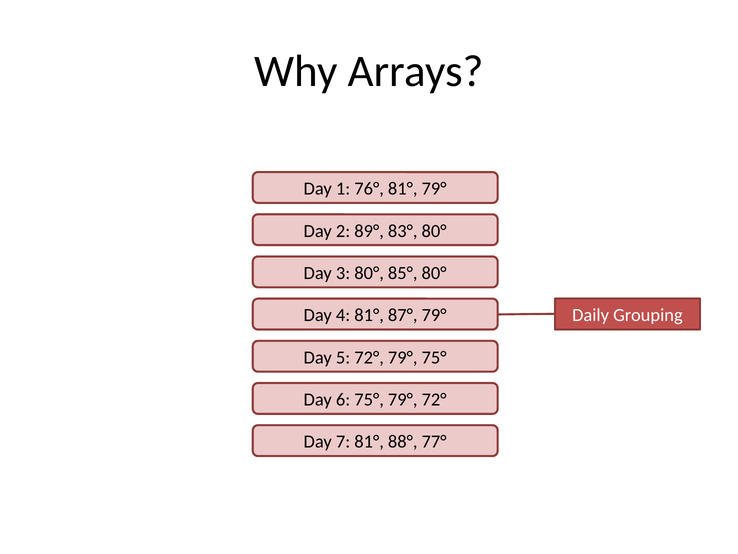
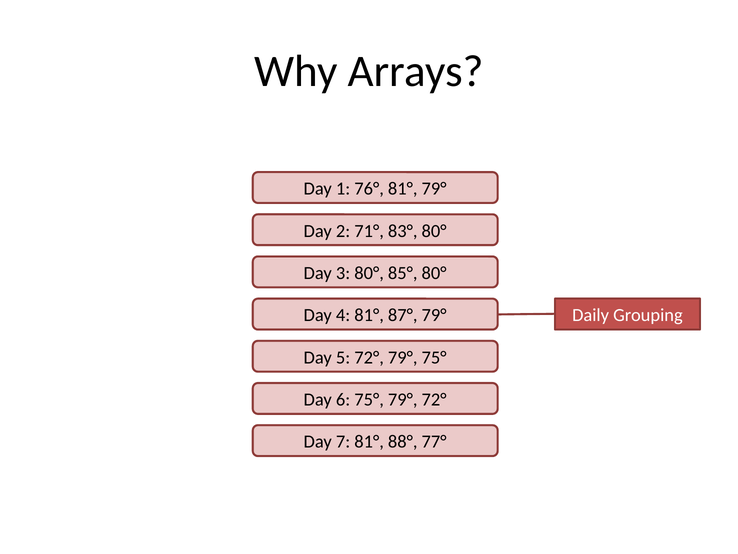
89°: 89° -> 71°
